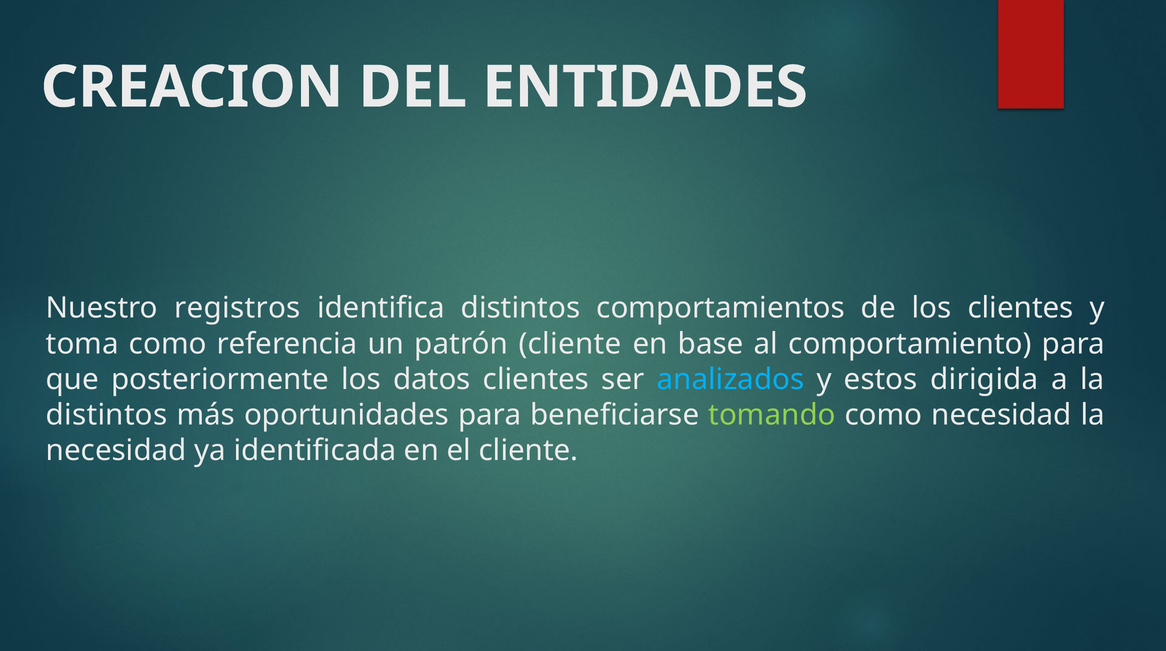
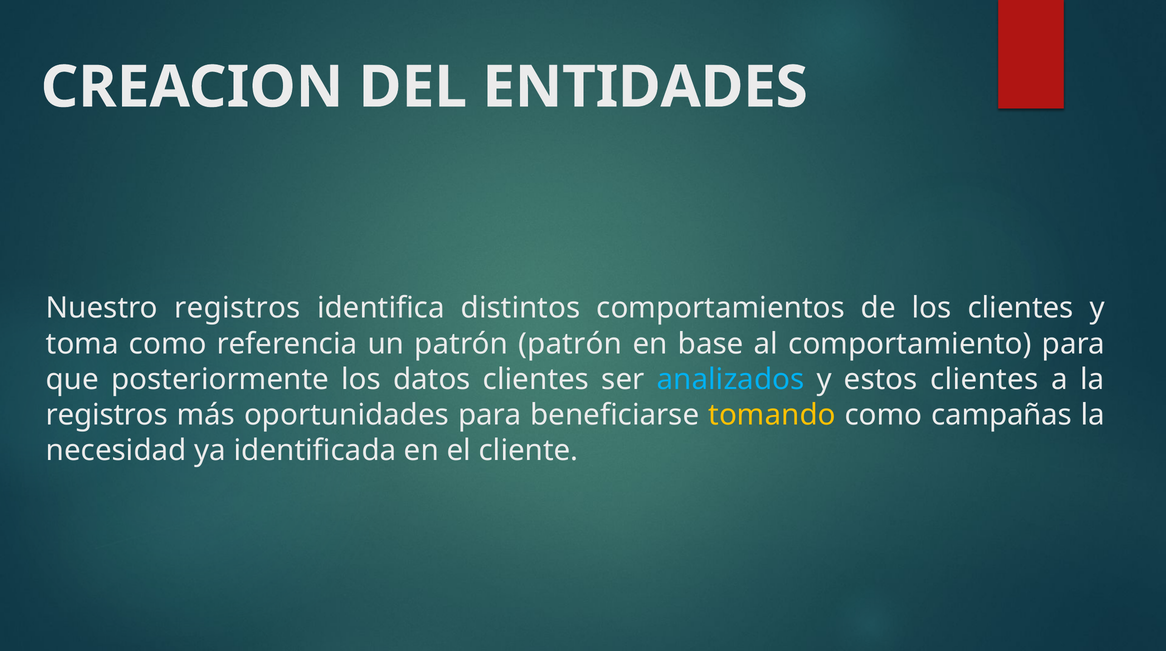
patrón cliente: cliente -> patrón
estos dirigida: dirigida -> clientes
distintos at (107, 415): distintos -> registros
tomando colour: light green -> yellow
como necesidad: necesidad -> campañas
